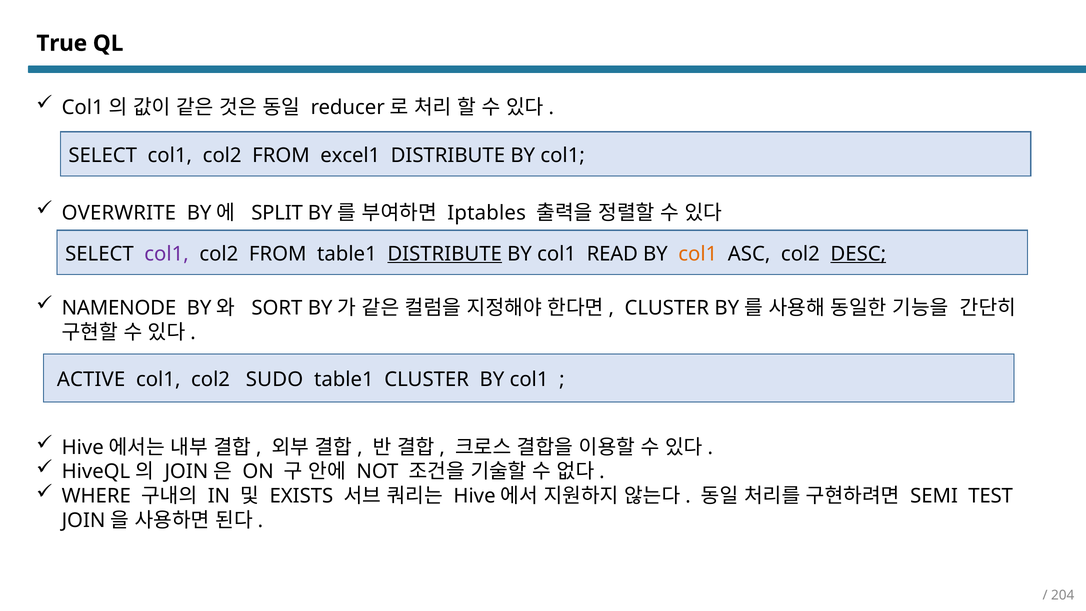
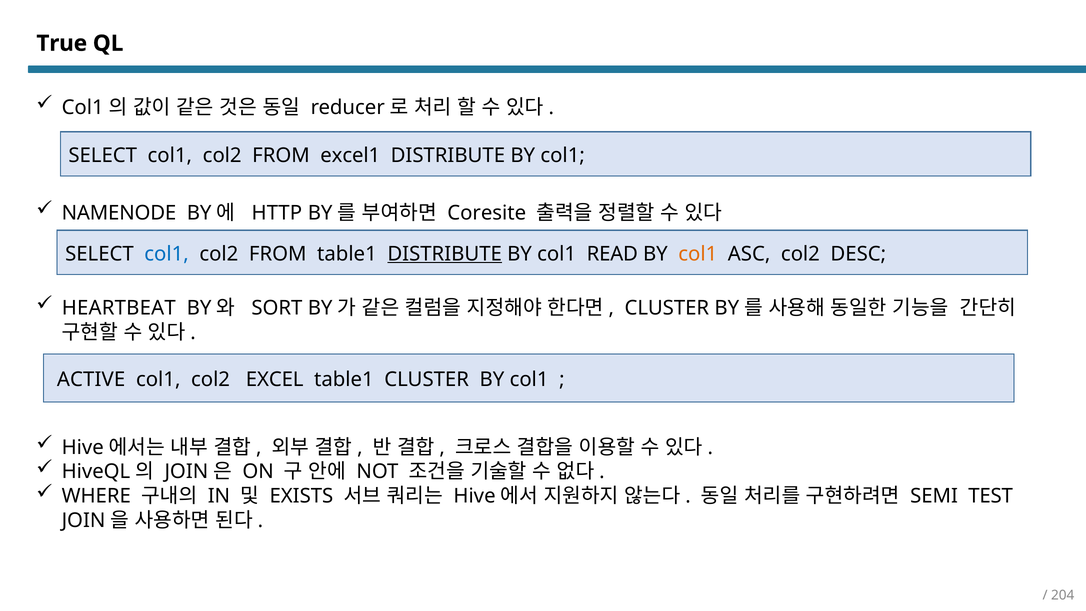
OVERWRITE: OVERWRITE -> NAMENODE
SPLIT: SPLIT -> HTTP
Iptables: Iptables -> Coresite
col1 at (167, 254) colour: purple -> blue
DESC underline: present -> none
NAMENODE: NAMENODE -> HEARTBEAT
SUDO: SUDO -> EXCEL
